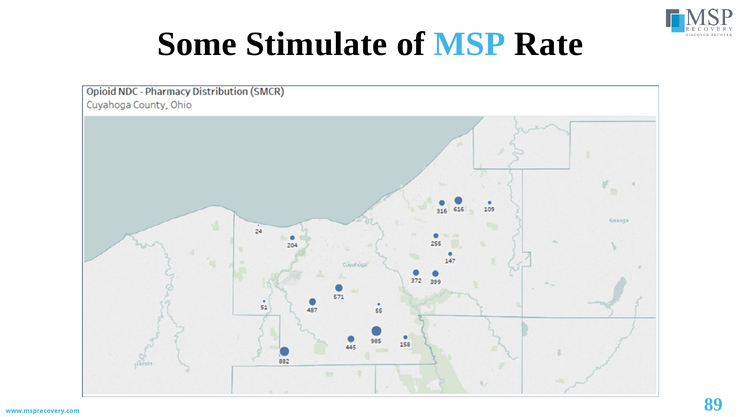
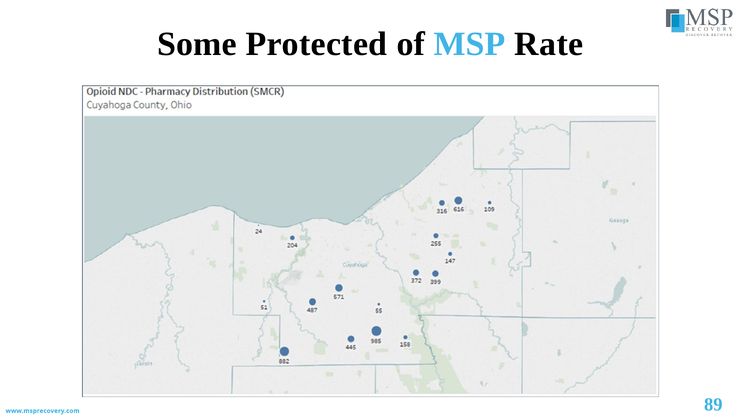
Stimulate: Stimulate -> Protected
